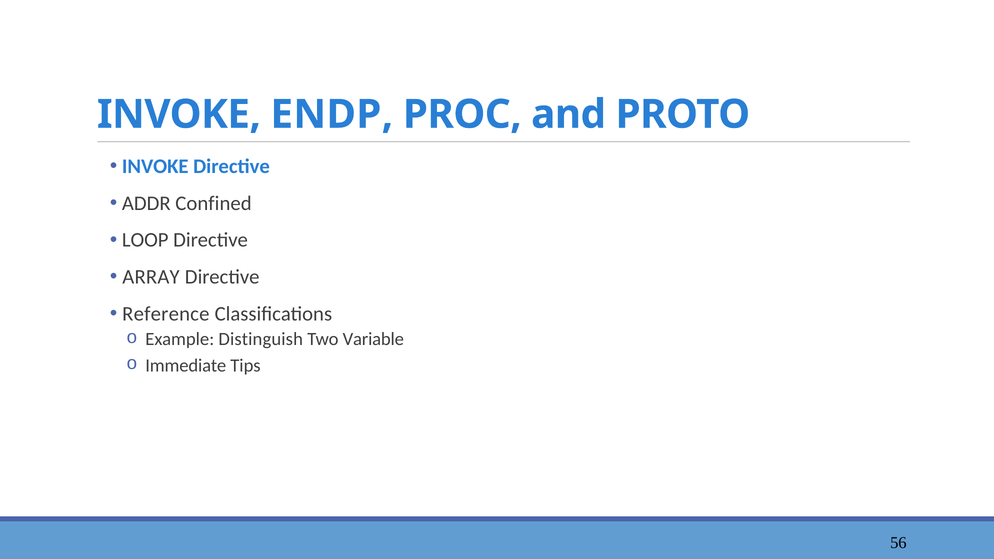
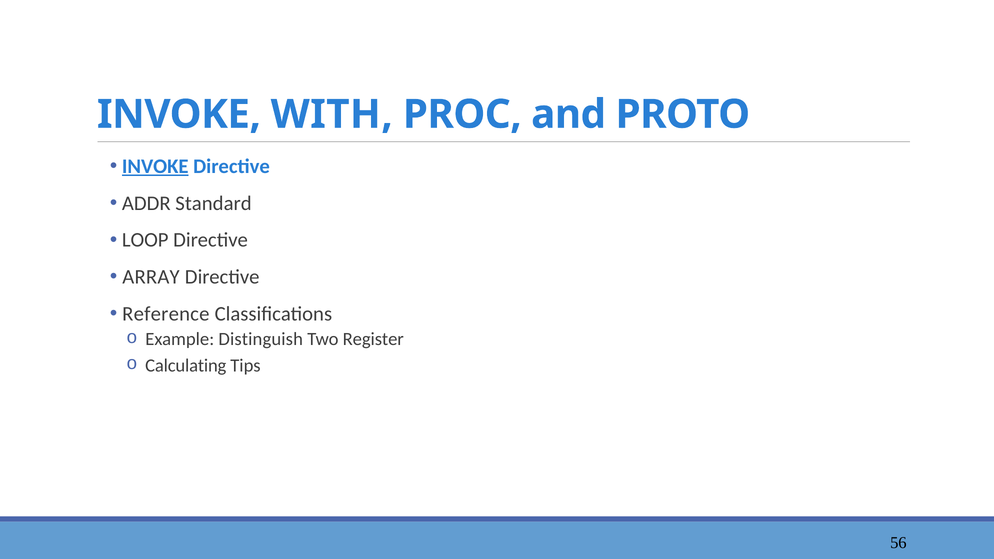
ENDP: ENDP -> WITH
INVOKE at (155, 166) underline: none -> present
Confined: Confined -> Standard
Variable: Variable -> Register
Immediate: Immediate -> Calculating
